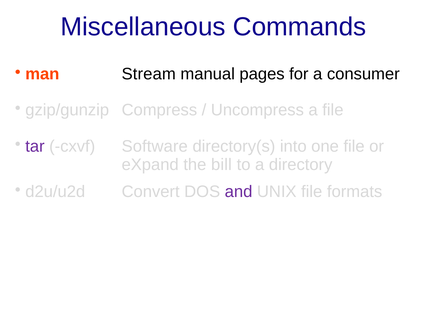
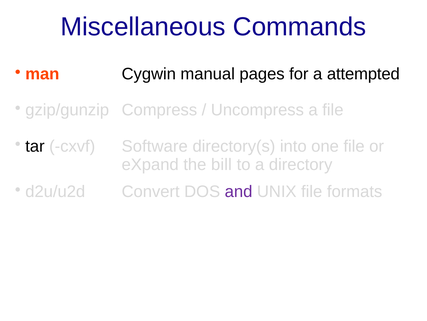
Stream: Stream -> Cygwin
consumer: consumer -> attempted
tar colour: purple -> black
